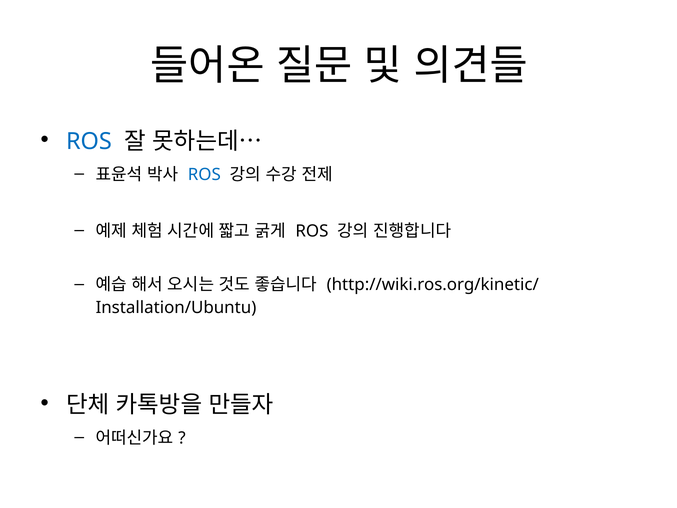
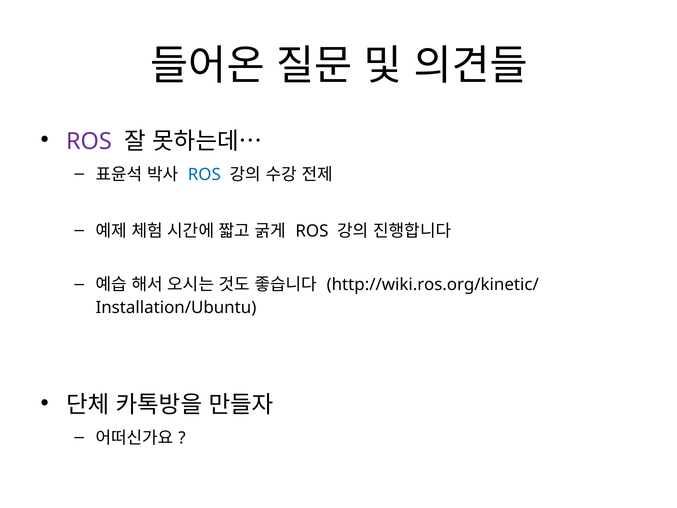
ROS at (89, 141) colour: blue -> purple
